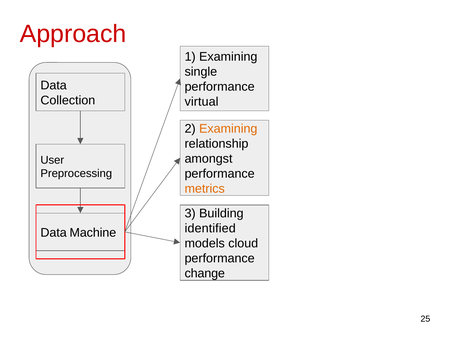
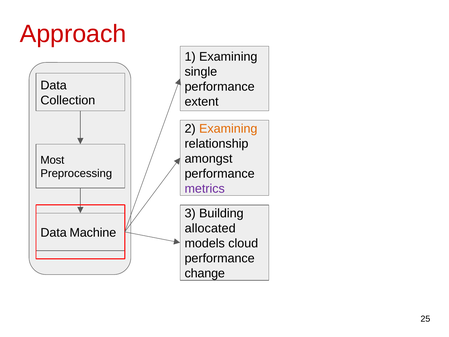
virtual: virtual -> extent
User: User -> Most
metrics colour: orange -> purple
identified: identified -> allocated
